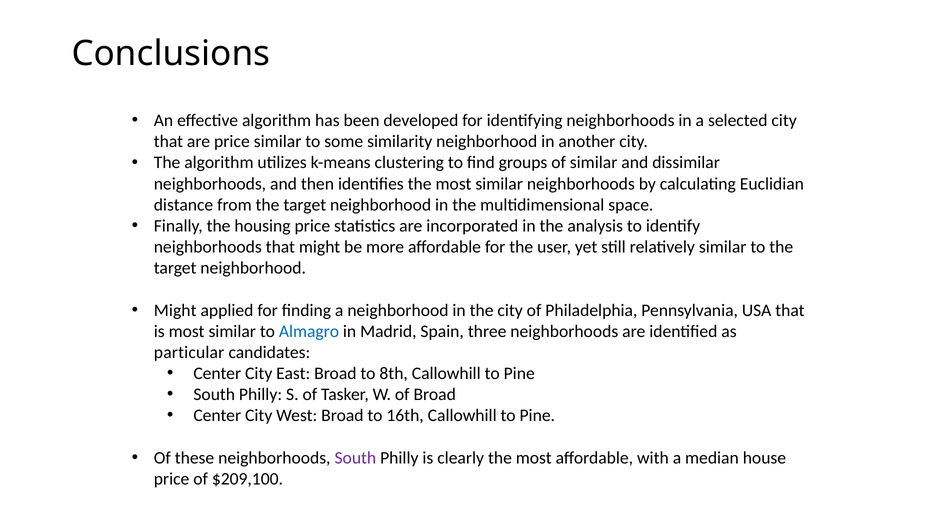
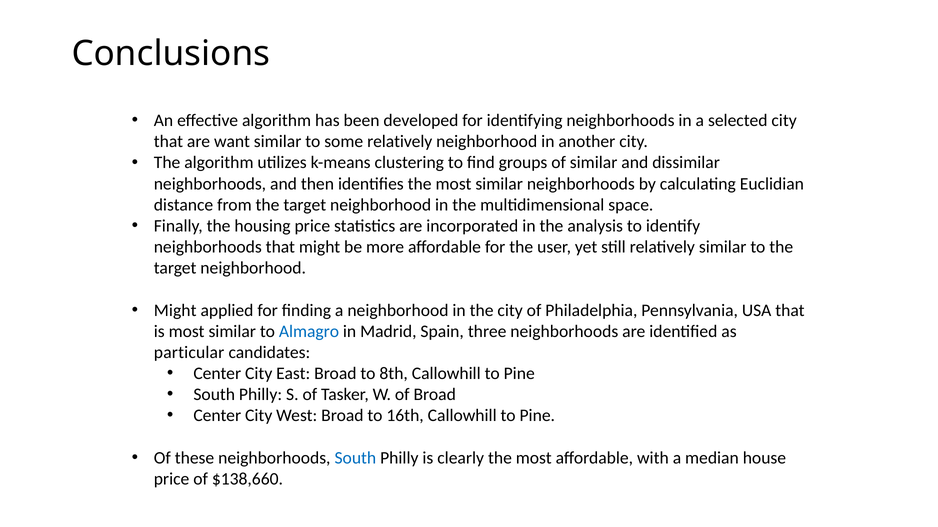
are price: price -> want
some similarity: similarity -> relatively
South at (355, 458) colour: purple -> blue
$209,100: $209,100 -> $138,660
